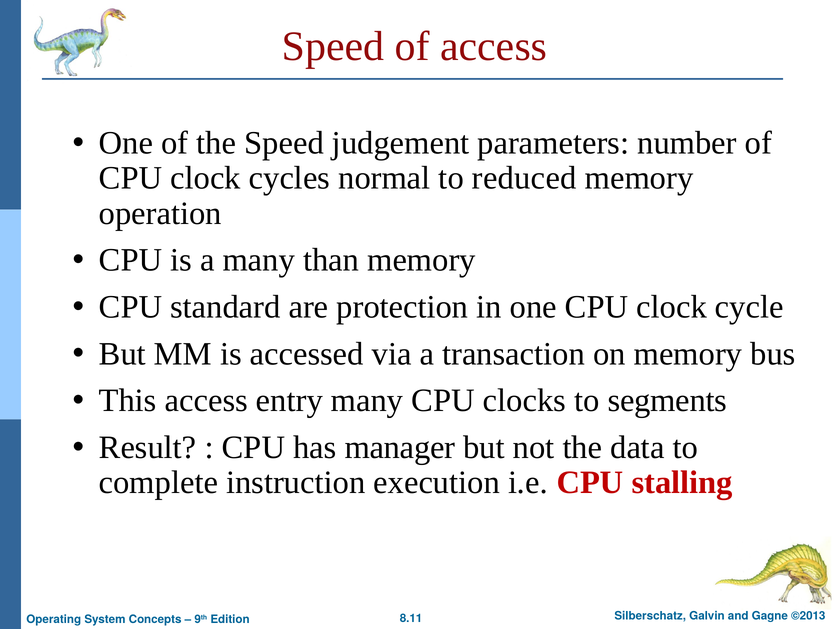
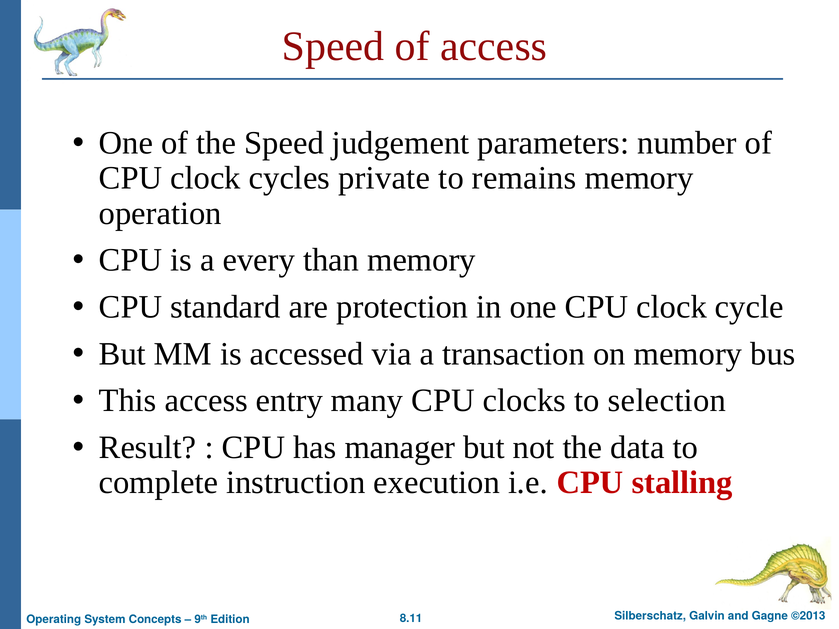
normal: normal -> private
reduced: reduced -> remains
a many: many -> every
segments: segments -> selection
